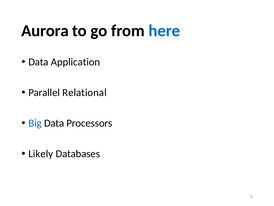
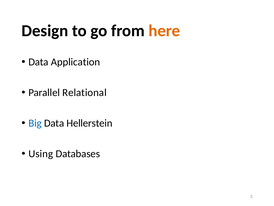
Aurora: Aurora -> Design
here colour: blue -> orange
Processors: Processors -> Hellerstein
Likely: Likely -> Using
